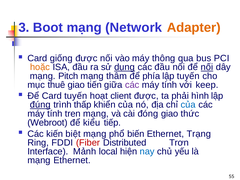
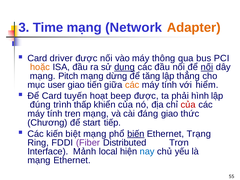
Boot: Boot -> Time
giống: giống -> driver
thâm: thâm -> dừng
phía: phía -> tăng
lập tuyến: tuyến -> thẳng
thuê: thuê -> user
các at (132, 85) colour: purple -> orange
keep: keep -> hiểm
client: client -> beep
đúng underline: present -> none
của at (188, 105) colour: blue -> red
đóng: đóng -> đáng
Webroot: Webroot -> Chương
kiểu: kiểu -> start
biến underline: none -> present
Fiber colour: red -> purple
